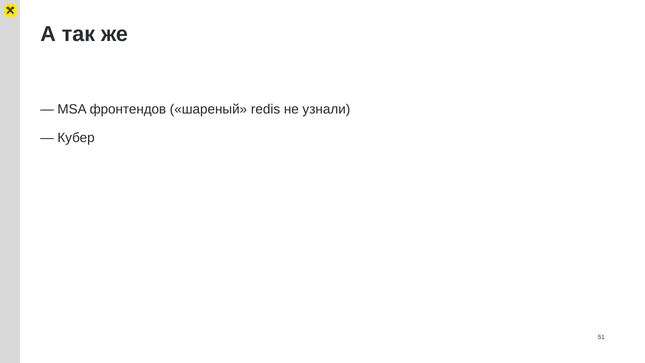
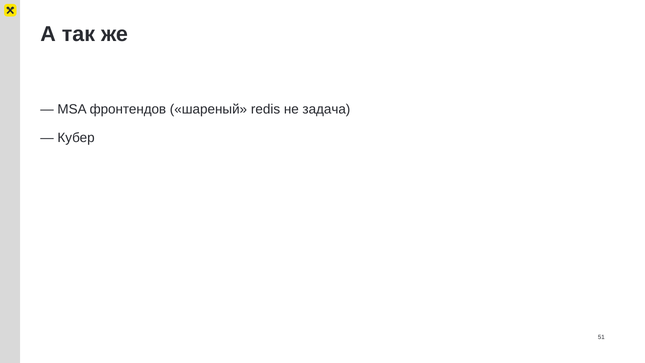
узнали: узнали -> задача
